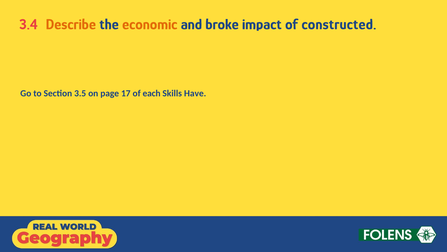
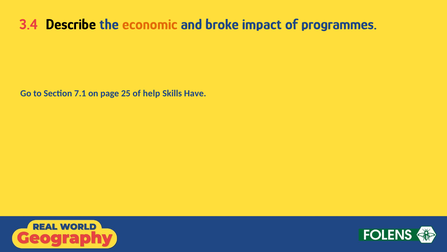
Describe colour: orange -> black
constructed: constructed -> programmes
3.5: 3.5 -> 7.1
17: 17 -> 25
each: each -> help
